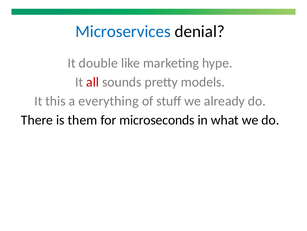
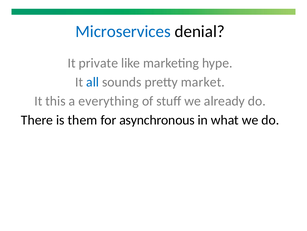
double: double -> private
all colour: red -> blue
models: models -> market
microseconds: microseconds -> asynchronous
